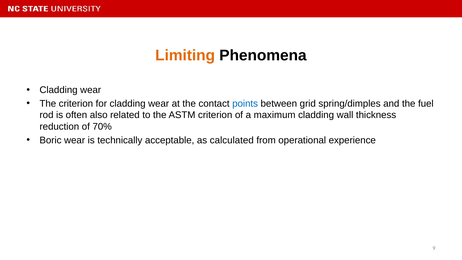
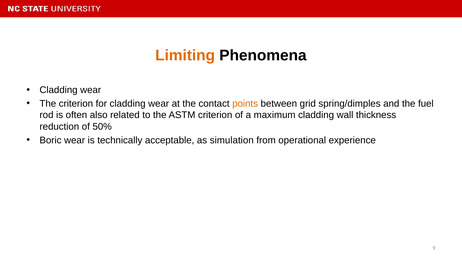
points colour: blue -> orange
70%: 70% -> 50%
calculated: calculated -> simulation
